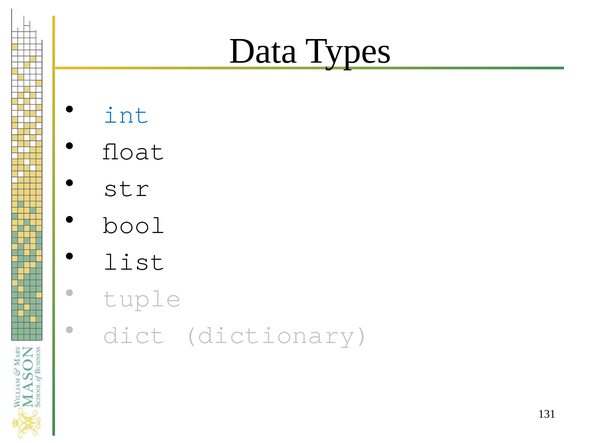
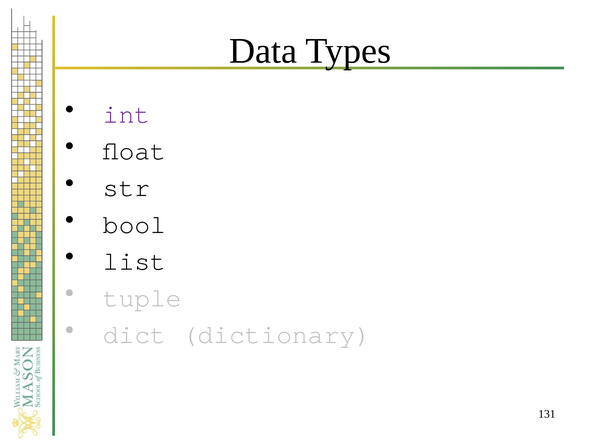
int colour: blue -> purple
